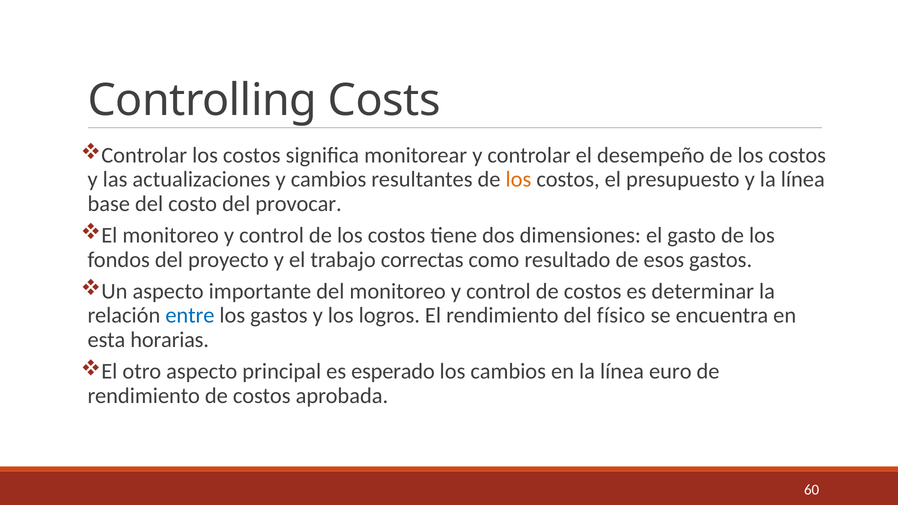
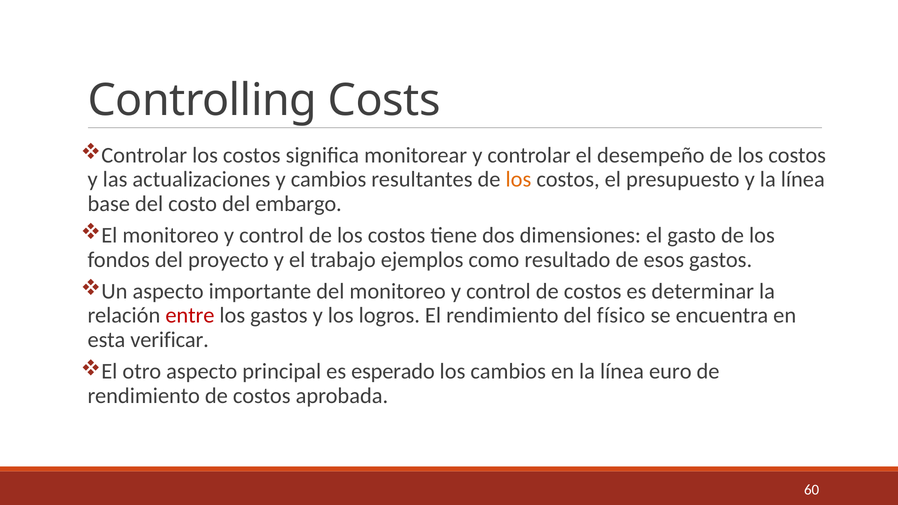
provocar: provocar -> embargo
correctas: correctas -> ejemplos
entre colour: blue -> red
horarias: horarias -> verificar
